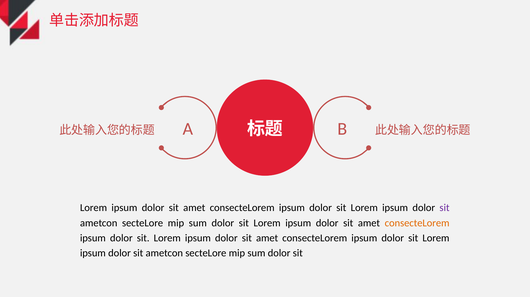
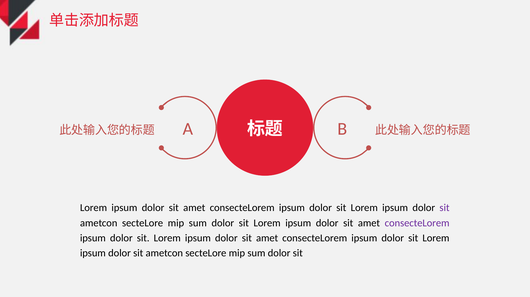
consecteLorem at (417, 223) colour: orange -> purple
